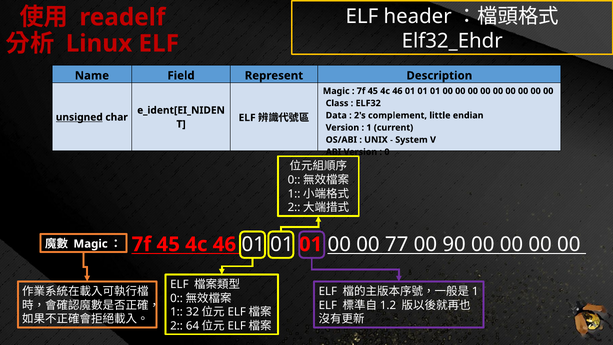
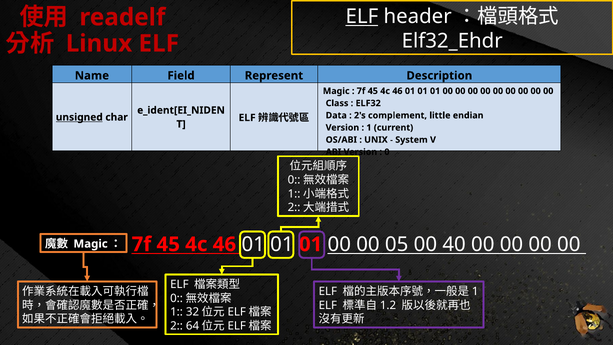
ELF at (362, 17) underline: none -> present
77: 77 -> 05
90: 90 -> 40
